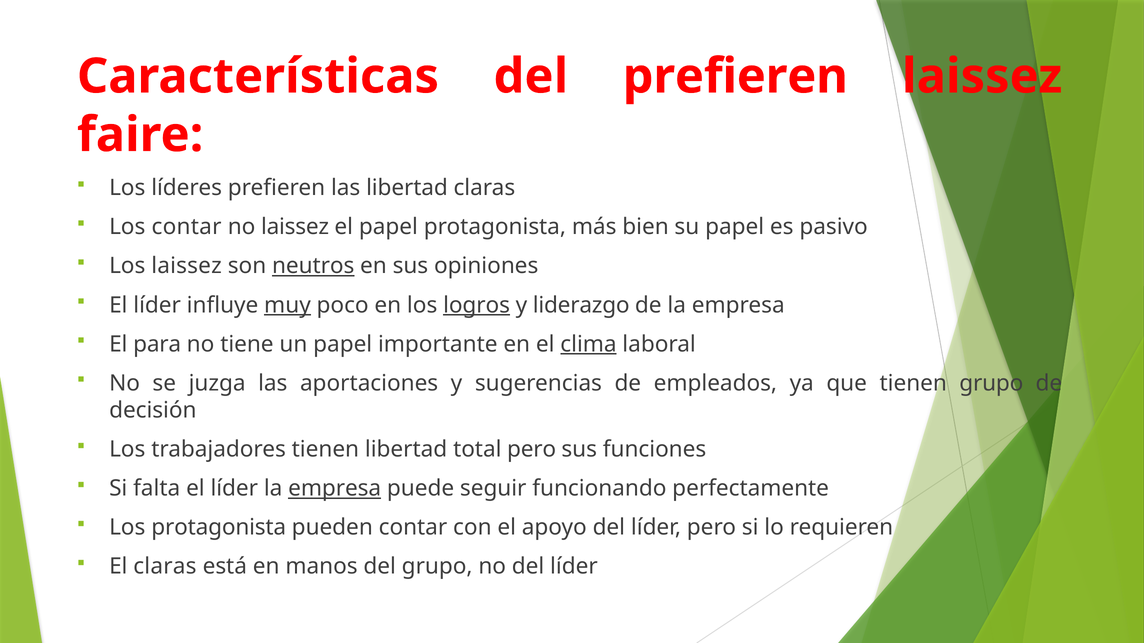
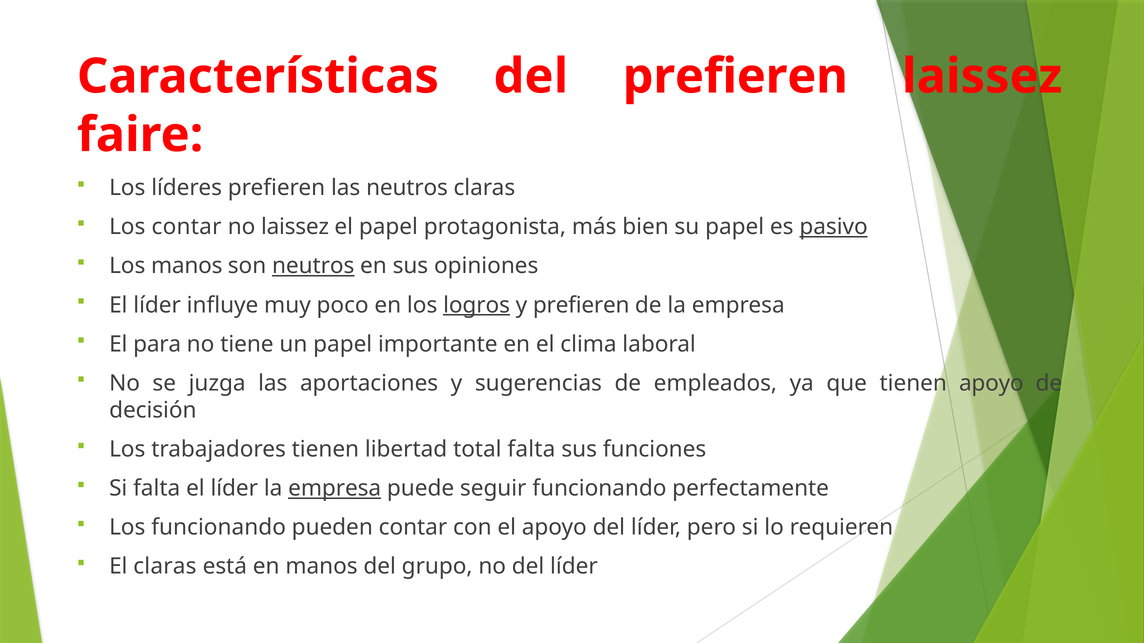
las libertad: libertad -> neutros
pasivo underline: none -> present
Los laissez: laissez -> manos
muy underline: present -> none
y liderazgo: liderazgo -> prefieren
clima underline: present -> none
tienen grupo: grupo -> apoyo
total pero: pero -> falta
Los protagonista: protagonista -> funcionando
